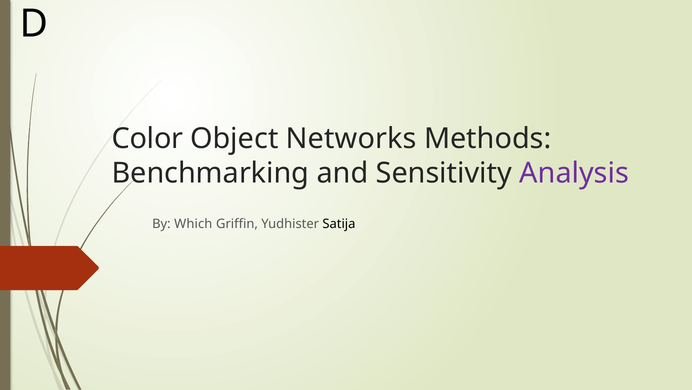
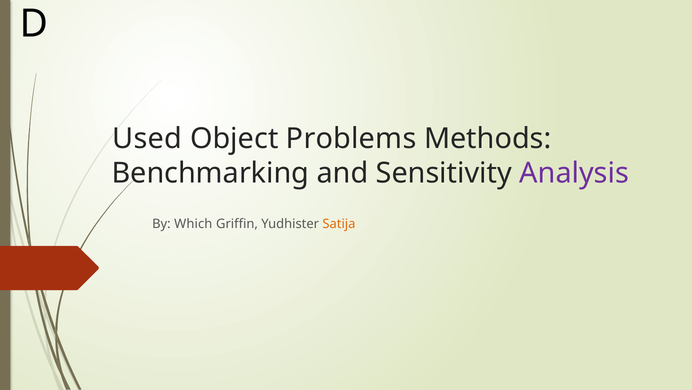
Color: Color -> Used
Networks: Networks -> Problems
Satija colour: black -> orange
